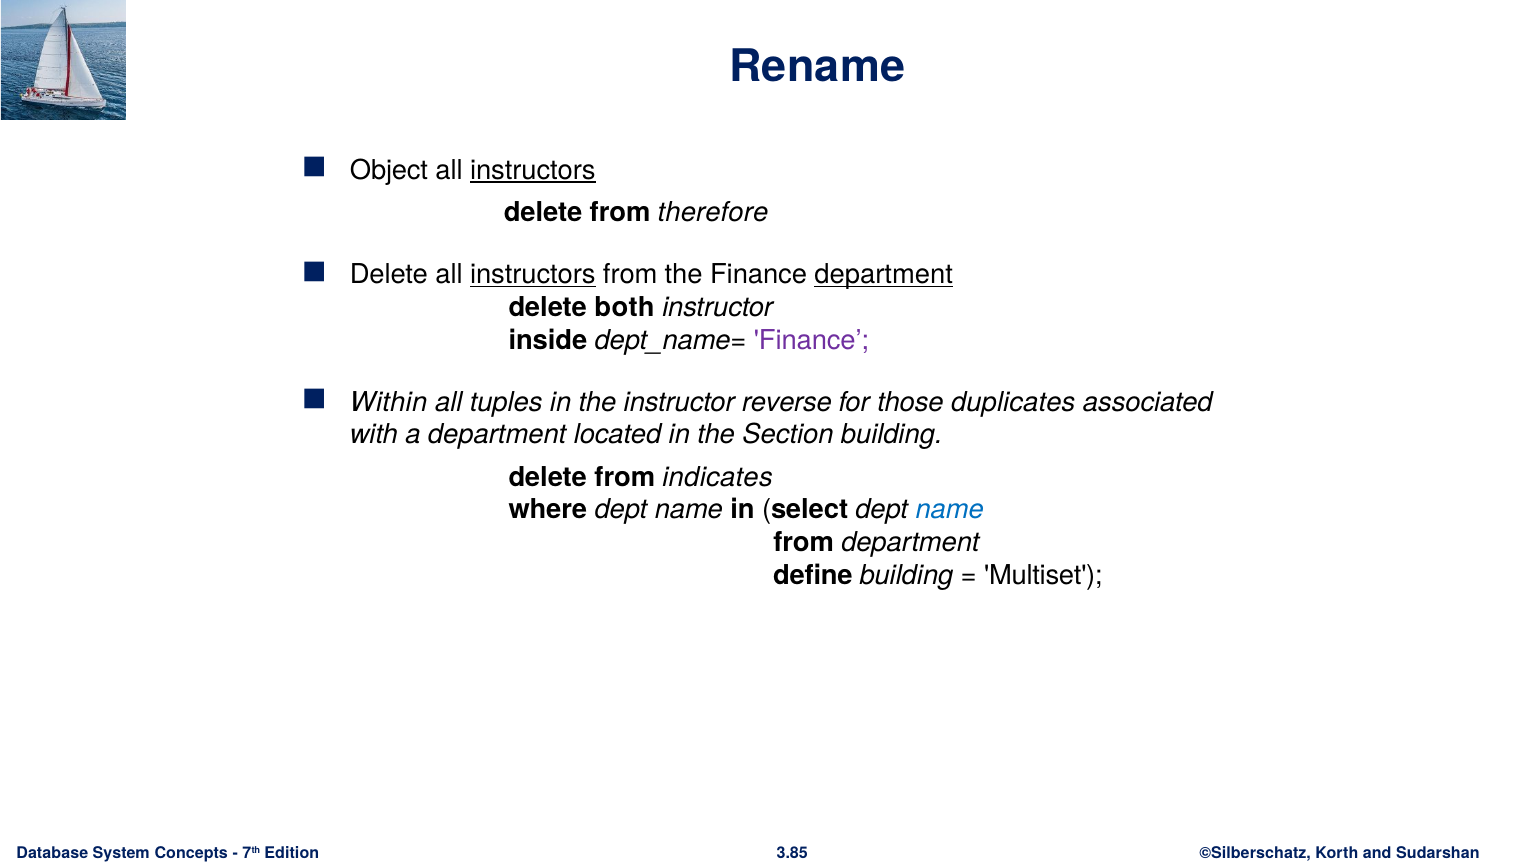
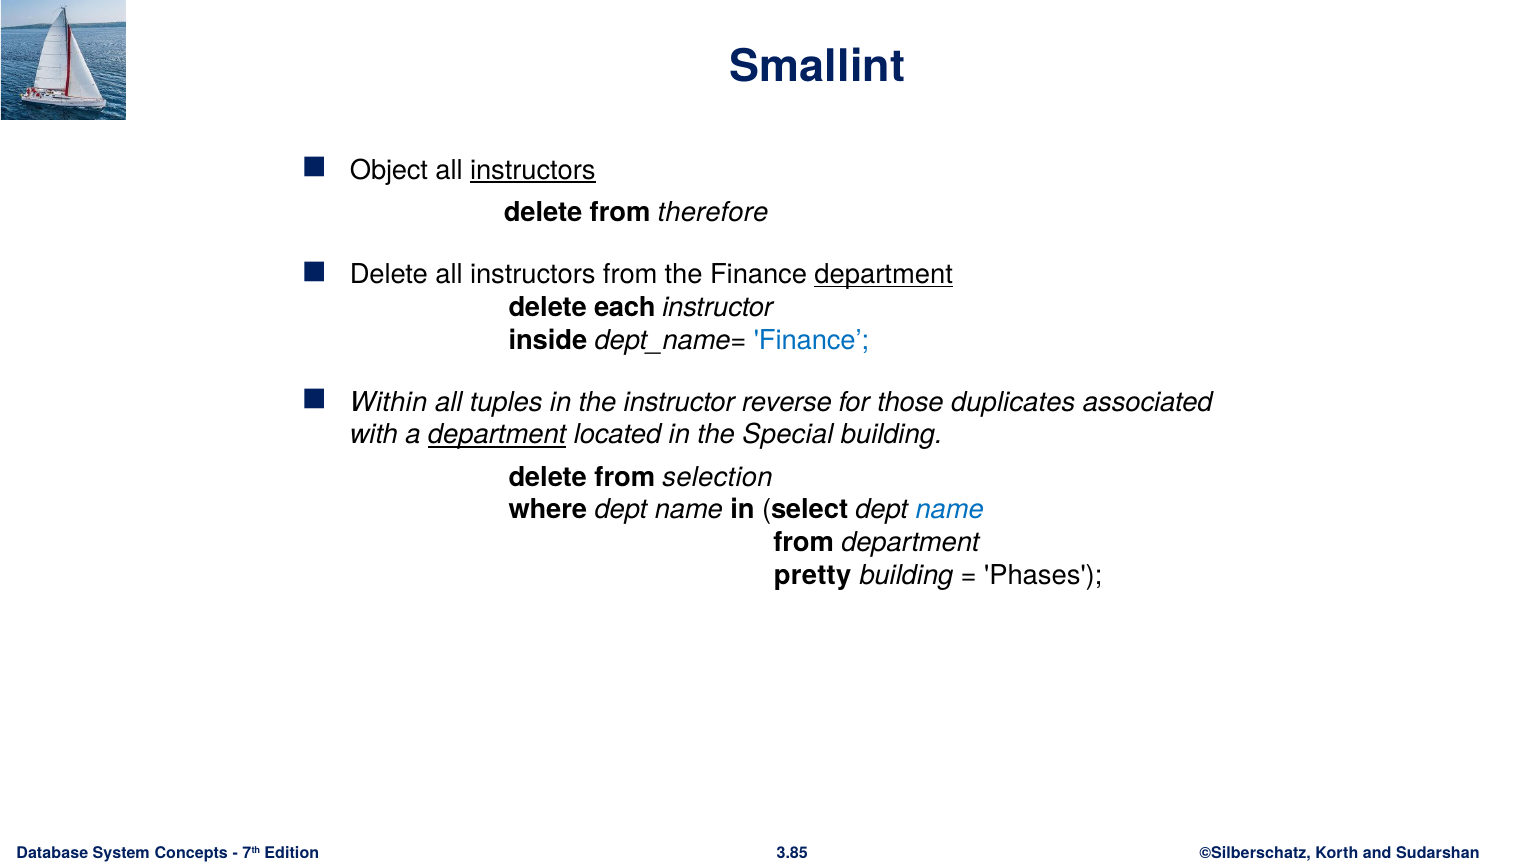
Rename: Rename -> Smallint
instructors at (533, 275) underline: present -> none
both: both -> each
Finance at (811, 340) colour: purple -> blue
department at (497, 435) underline: none -> present
Section: Section -> Special
indicates: indicates -> selection
define: define -> pretty
Multiset: Multiset -> Phases
